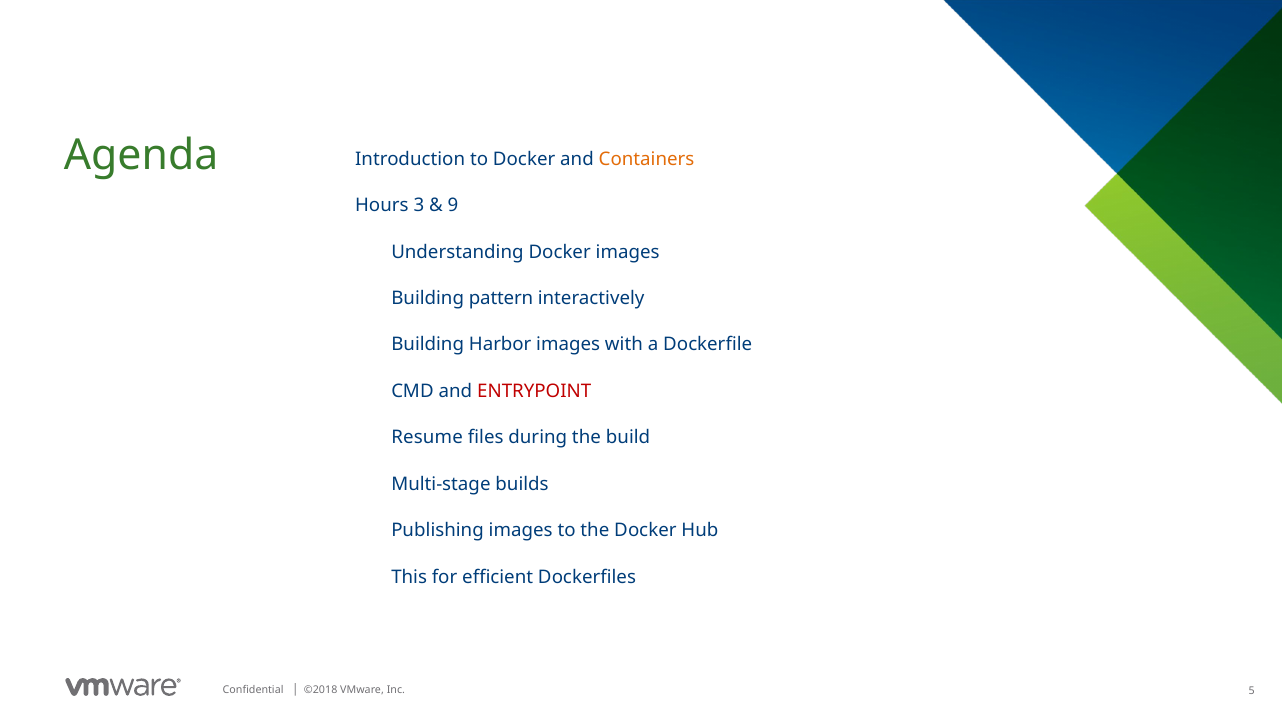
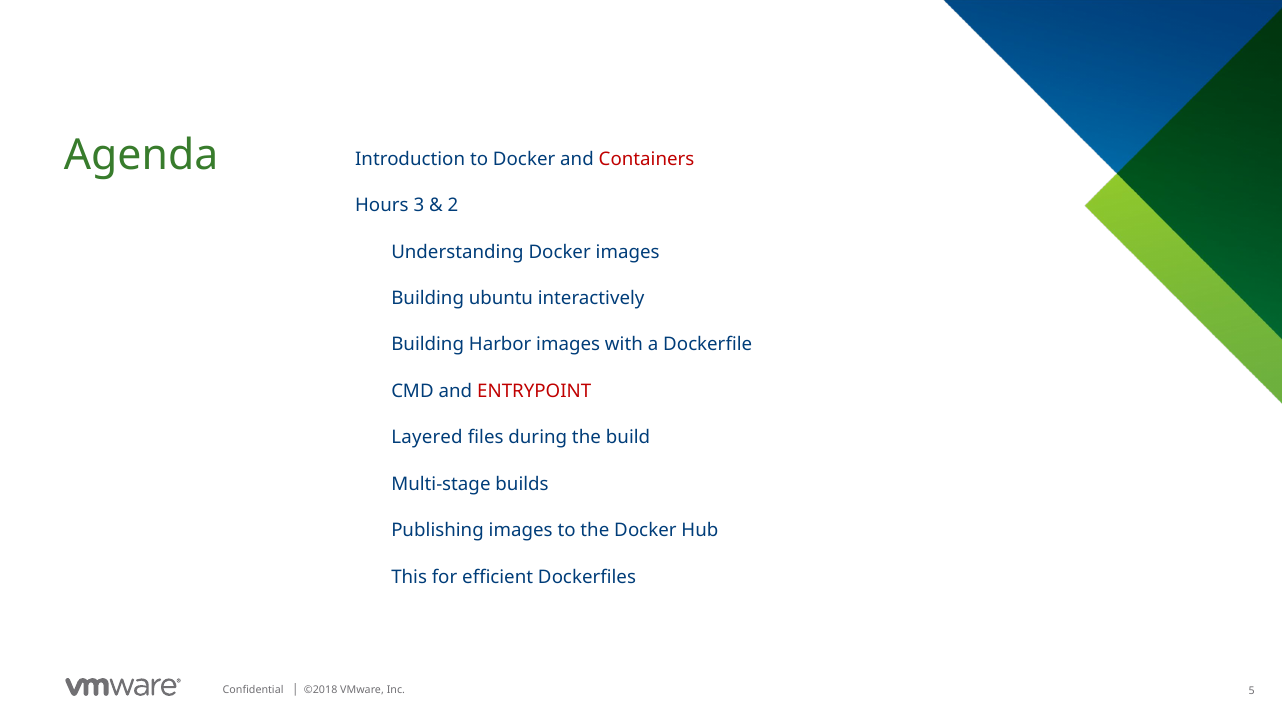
Containers colour: orange -> red
9: 9 -> 2
pattern: pattern -> ubuntu
Resume: Resume -> Layered
